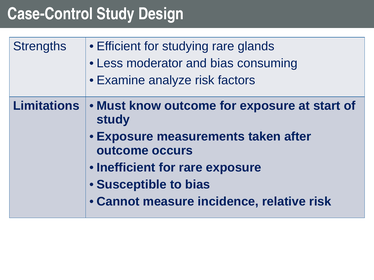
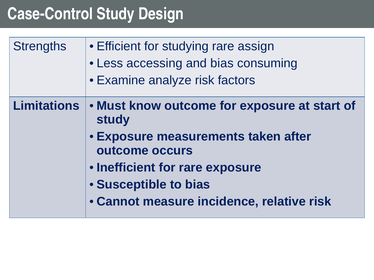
glands: glands -> assign
moderator: moderator -> accessing
